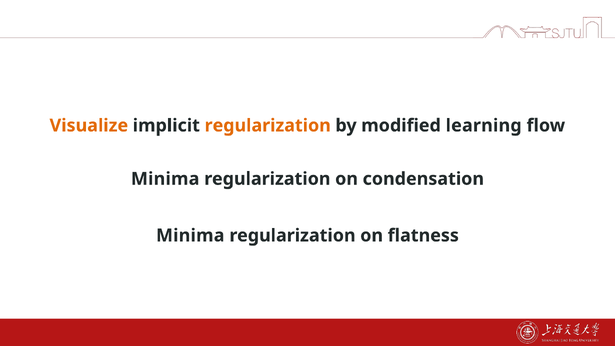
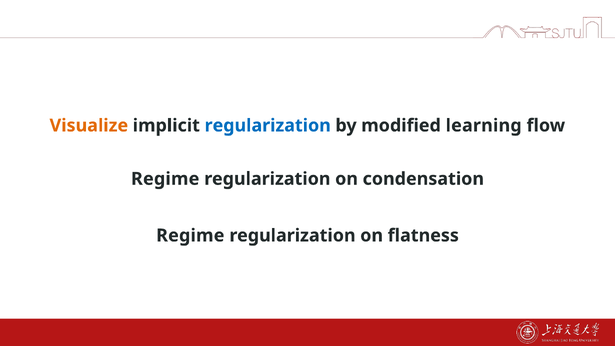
regularization at (268, 126) colour: orange -> blue
Minima at (165, 179): Minima -> Regime
Minima at (190, 235): Minima -> Regime
